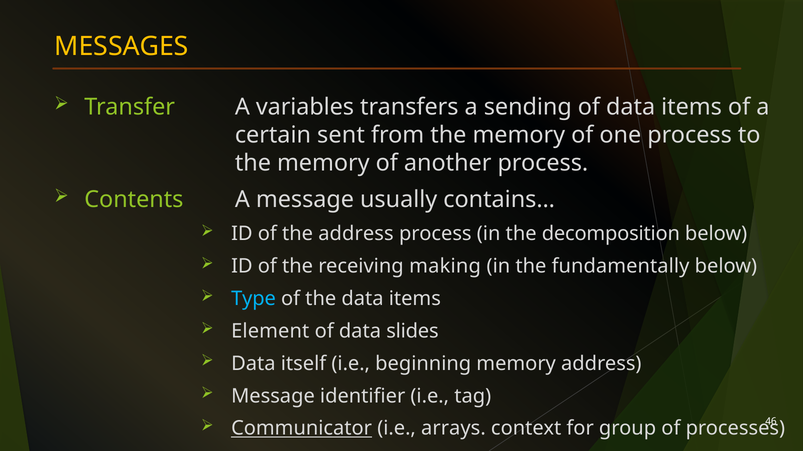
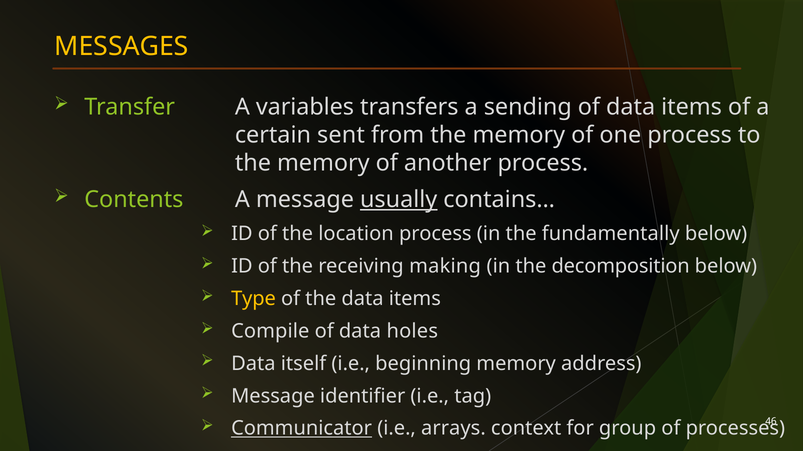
usually underline: none -> present
the address: address -> location
decomposition: decomposition -> fundamentally
fundamentally: fundamentally -> decomposition
Type colour: light blue -> yellow
Element: Element -> Compile
slides: slides -> holes
